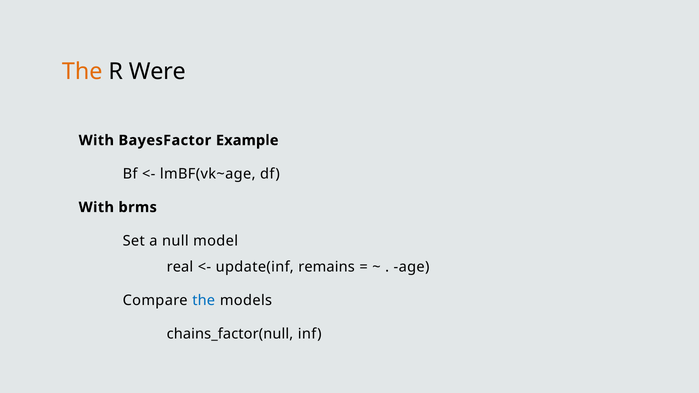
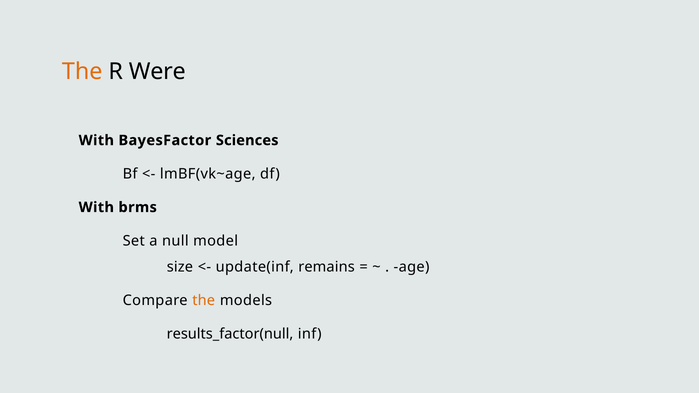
Example: Example -> Sciences
real: real -> size
the at (204, 301) colour: blue -> orange
chains_factor(null: chains_factor(null -> results_factor(null
